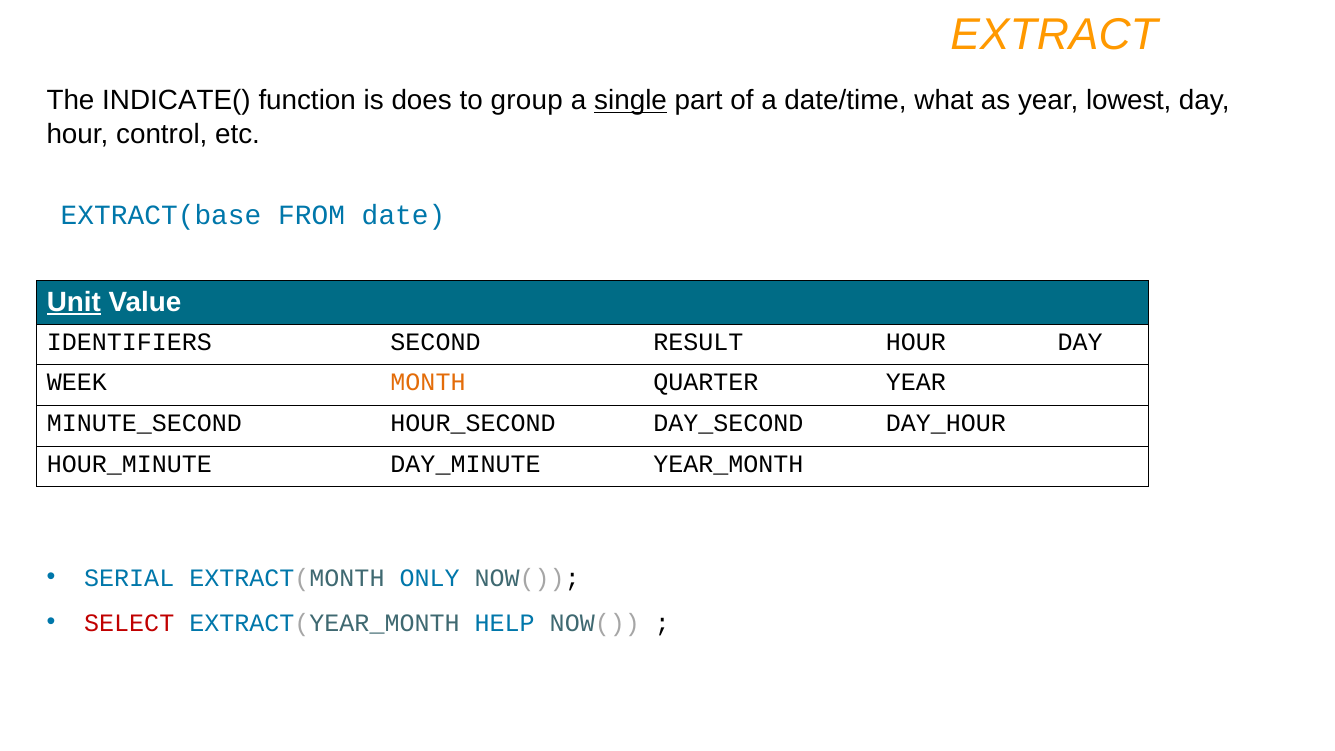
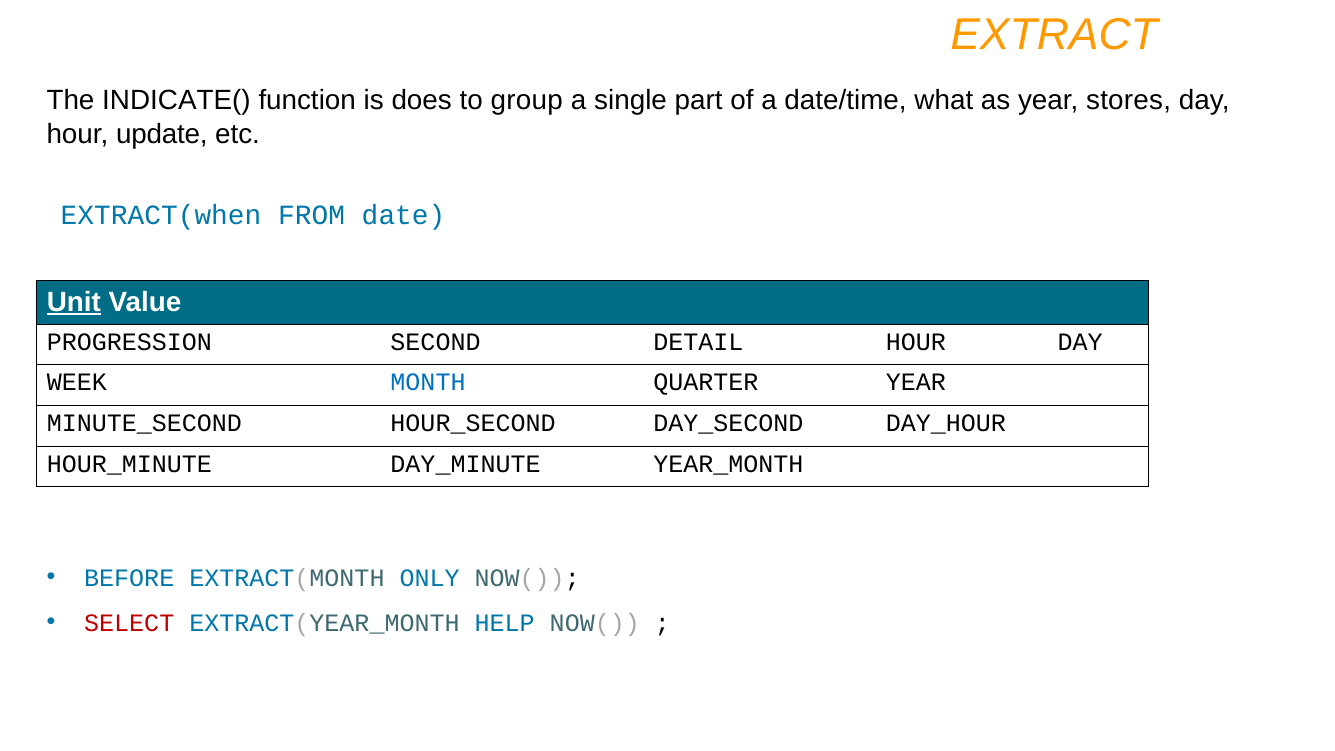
single underline: present -> none
lowest: lowest -> stores
control: control -> update
EXTRACT(base: EXTRACT(base -> EXTRACT(when
IDENTIFIERS: IDENTIFIERS -> PROGRESSION
RESULT: RESULT -> DETAIL
MONTH colour: orange -> blue
SERIAL: SERIAL -> BEFORE
